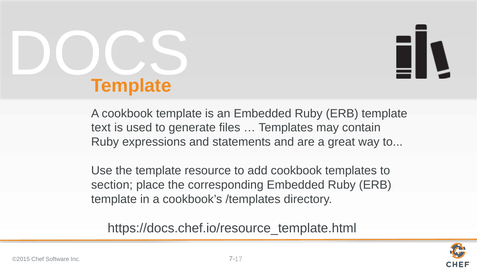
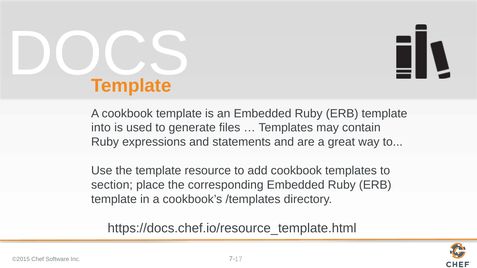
text: text -> into
